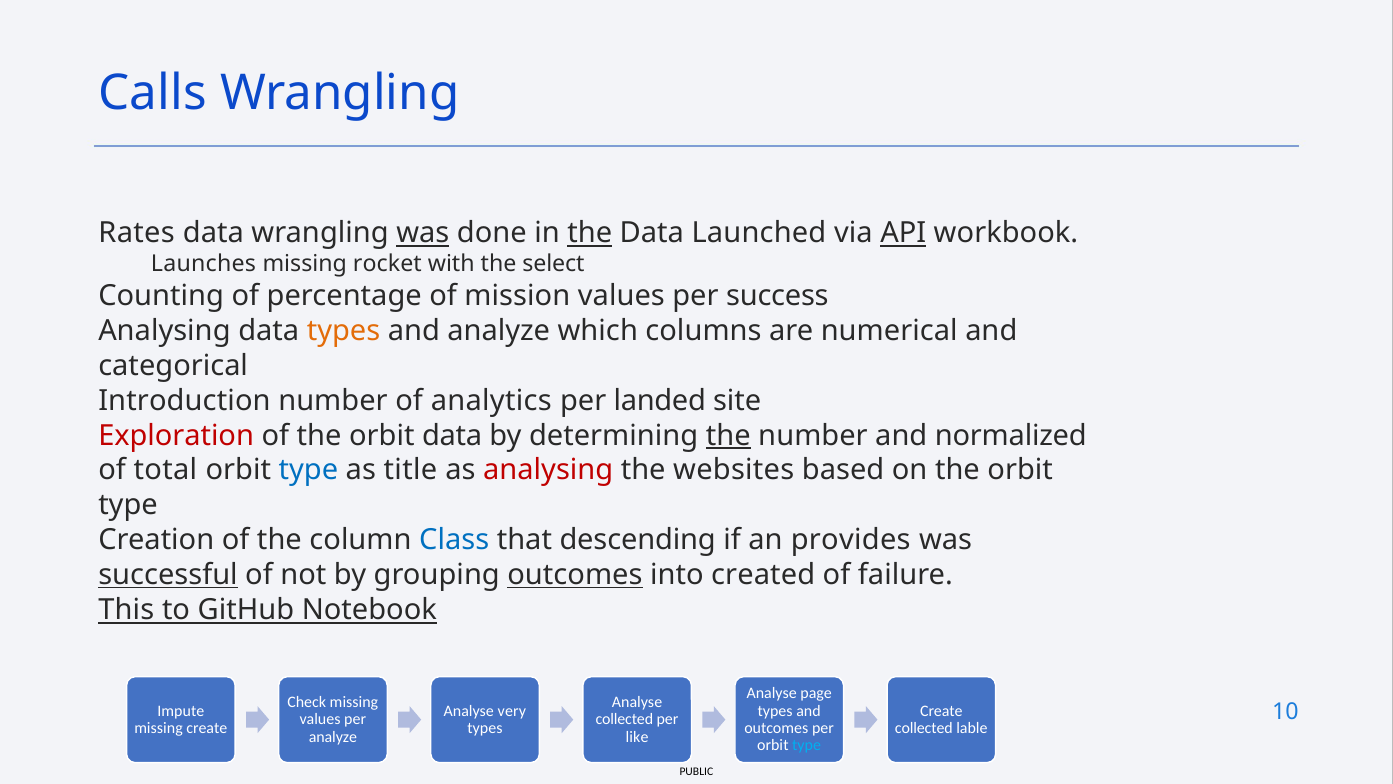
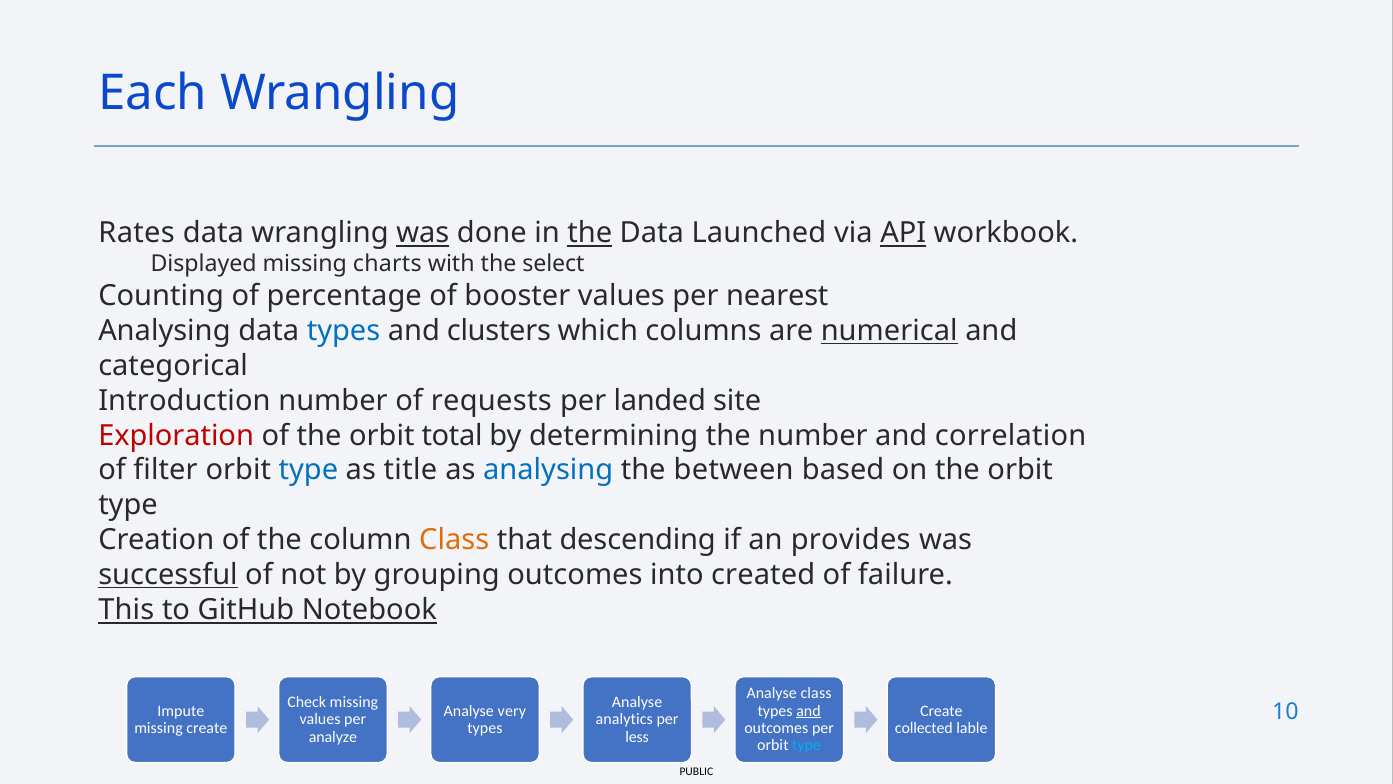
Calls: Calls -> Each
Launches: Launches -> Displayed
rocket: rocket -> charts
mission: mission -> booster
success: success -> nearest
types at (344, 331) colour: orange -> blue
and analyze: analyze -> clusters
numerical underline: none -> present
analytics: analytics -> requests
orbit data: data -> total
the at (728, 435) underline: present -> none
normalized: normalized -> correlation
total: total -> filter
analysing at (548, 470) colour: red -> blue
websites: websites -> between
Class at (454, 540) colour: blue -> orange
outcomes at (575, 575) underline: present -> none
page at (816, 693): page -> class
and at (809, 711) underline: none -> present
collected at (624, 719): collected -> analytics
like: like -> less
